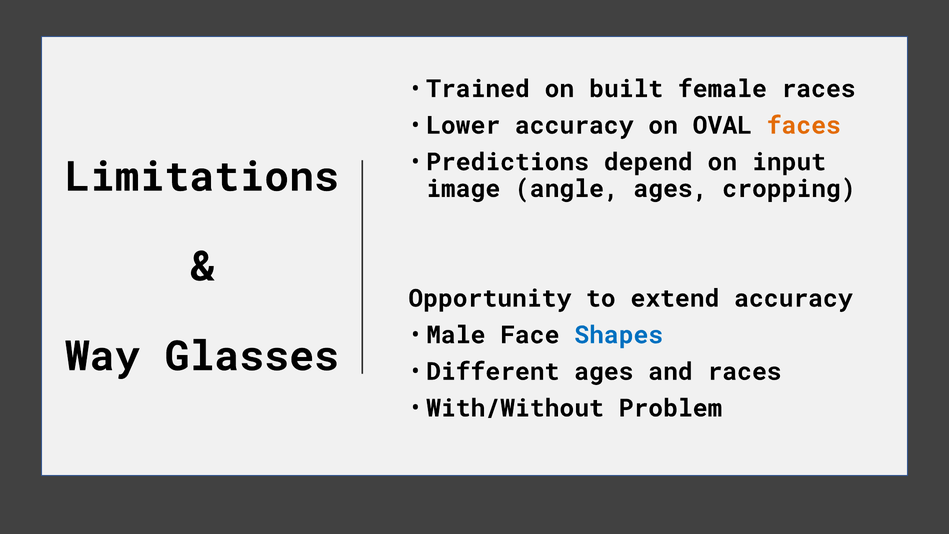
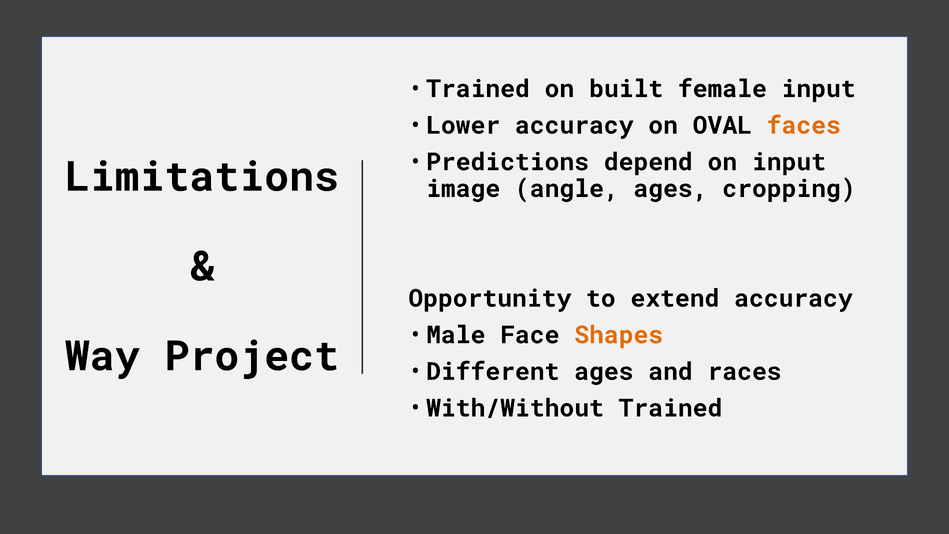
female races: races -> input
Shapes colour: blue -> orange
Glasses: Glasses -> Project
With/Without Problem: Problem -> Trained
